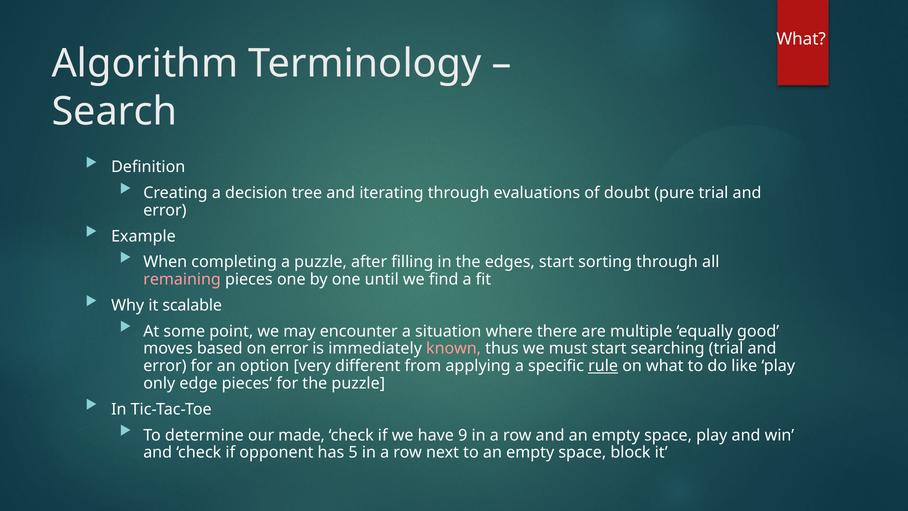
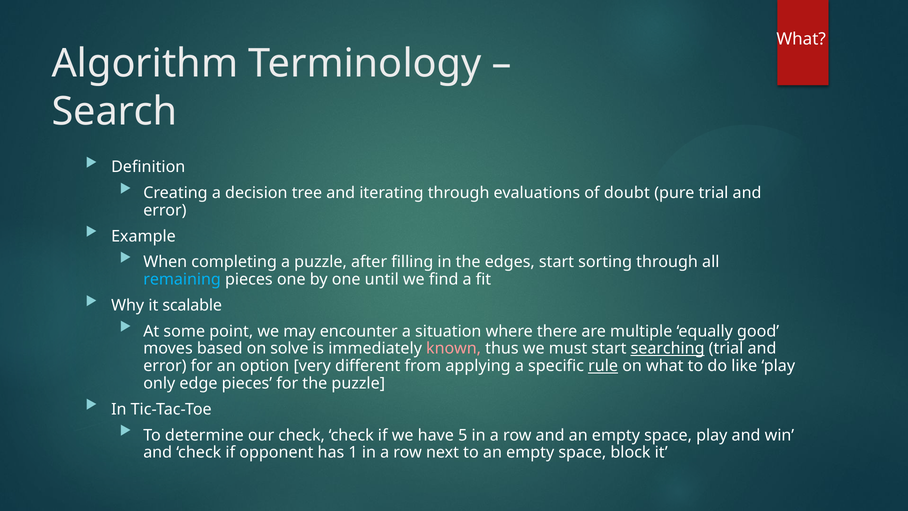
remaining colour: pink -> light blue
on error: error -> solve
searching underline: none -> present
our made: made -> check
9: 9 -> 5
5: 5 -> 1
